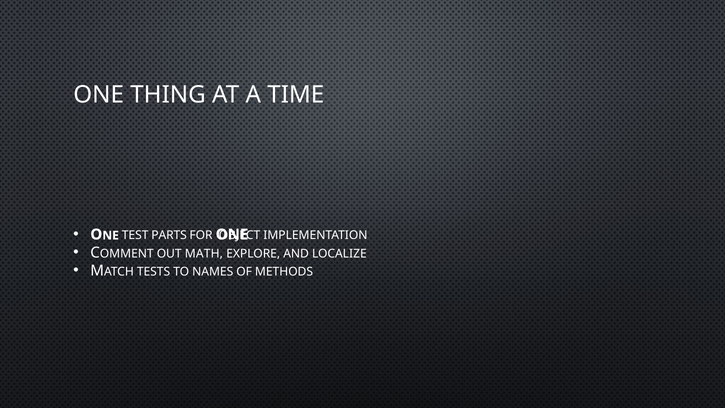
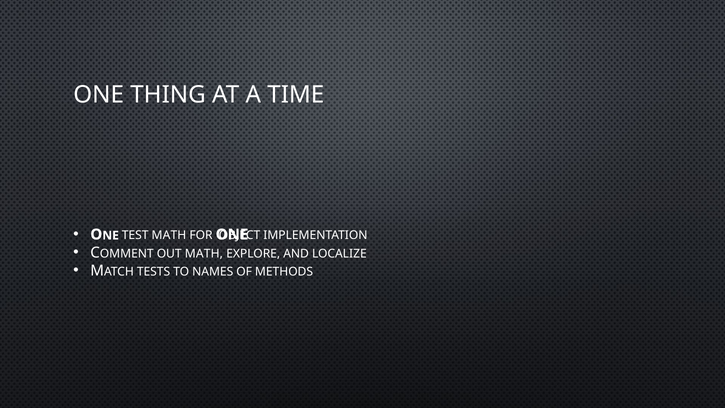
TEST PARTS: PARTS -> MATH
